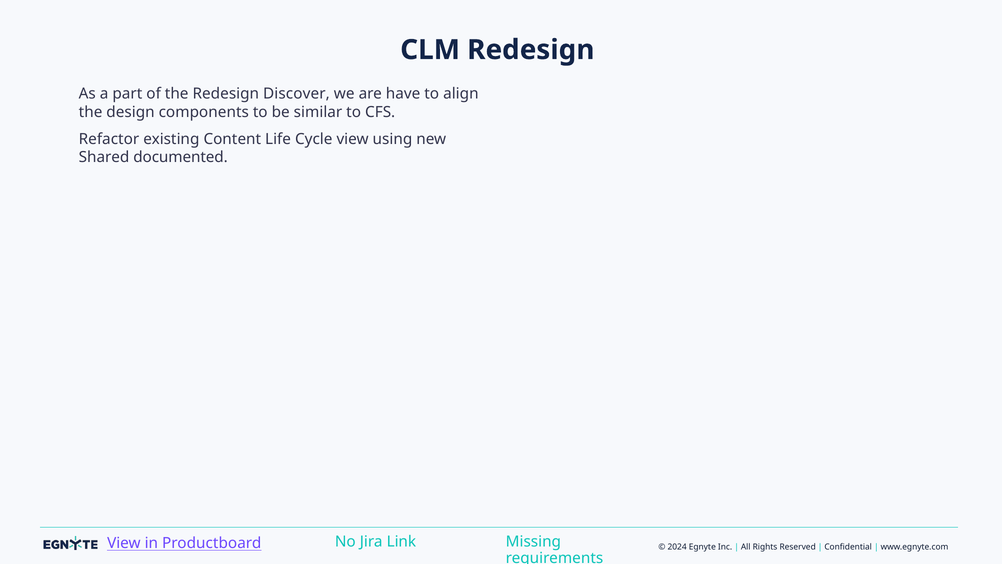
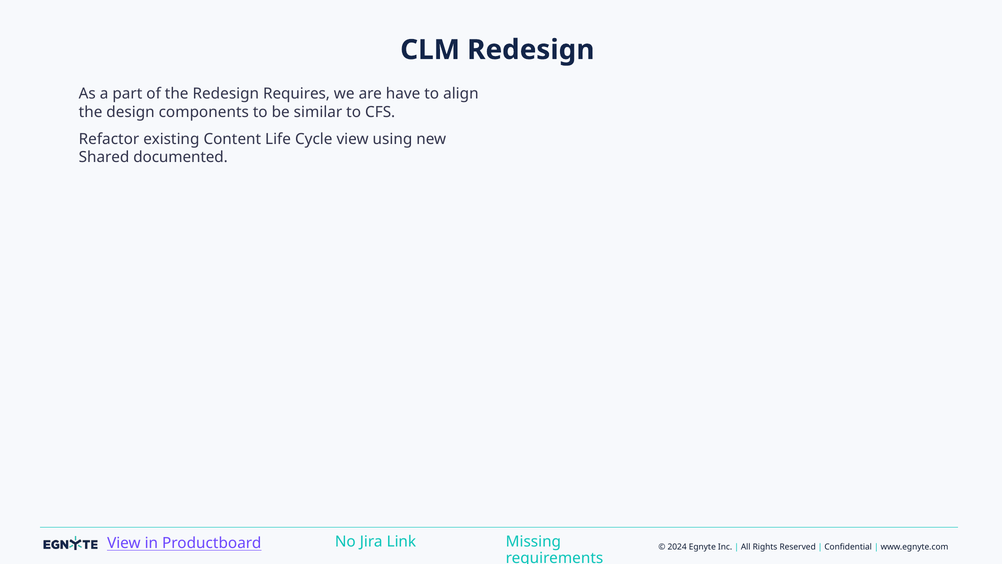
Discover: Discover -> Requires
